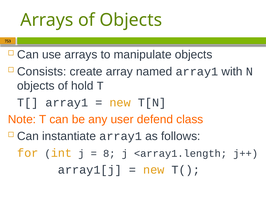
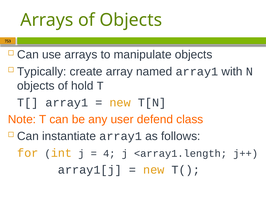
Consists: Consists -> Typically
8: 8 -> 4
